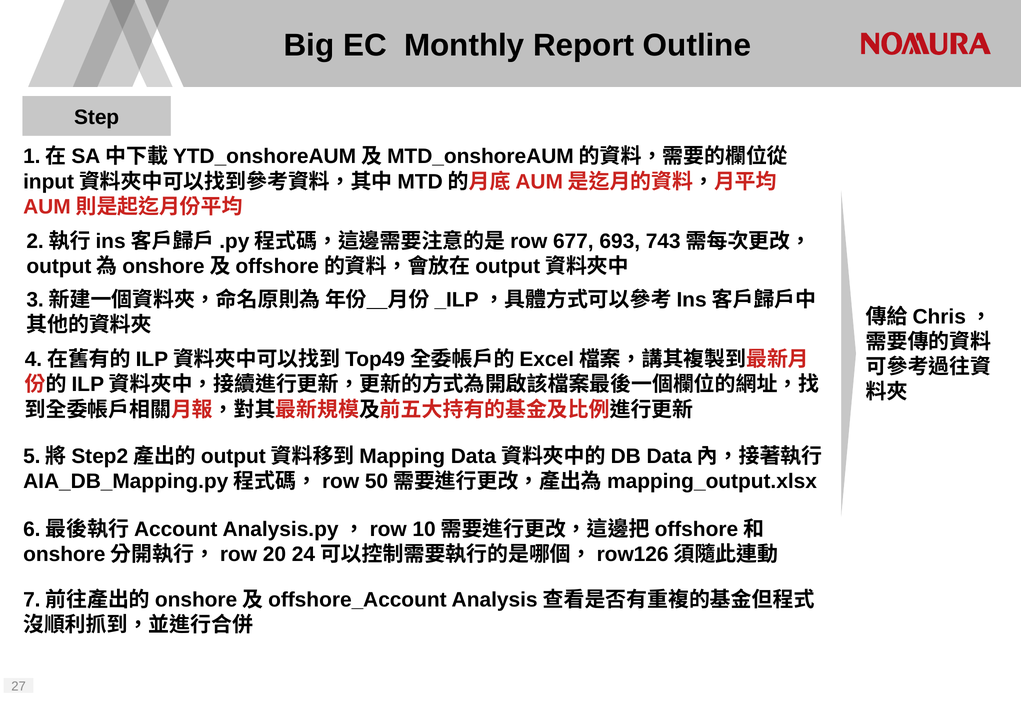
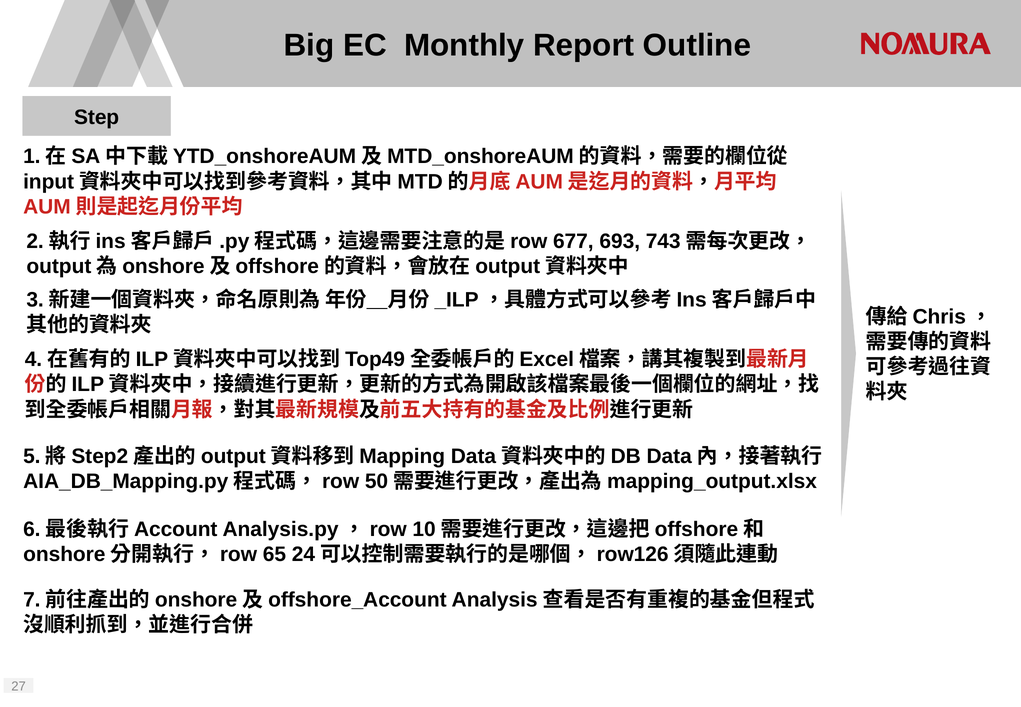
20: 20 -> 65
